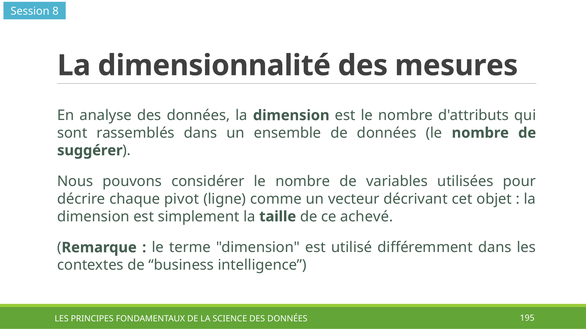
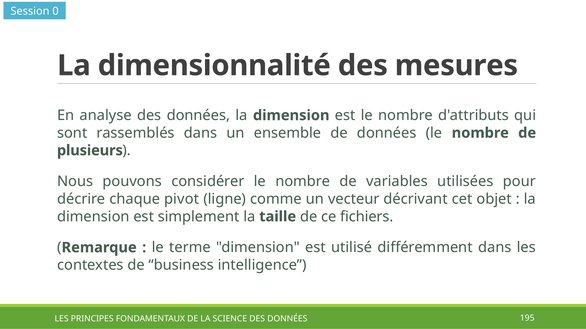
8: 8 -> 0
suggérer: suggérer -> plusieurs
achevé: achevé -> fichiers
